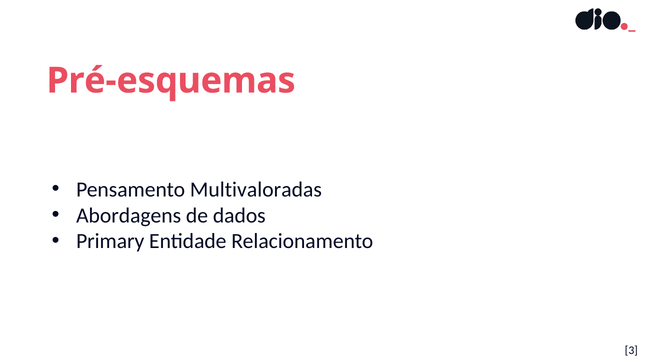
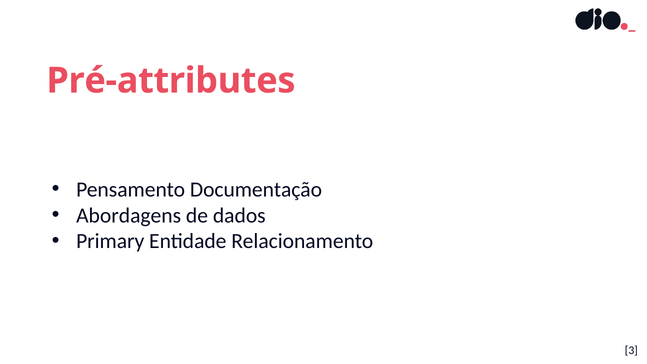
Pré-esquemas: Pré-esquemas -> Pré-attributes
Multivaloradas: Multivaloradas -> Documentação
